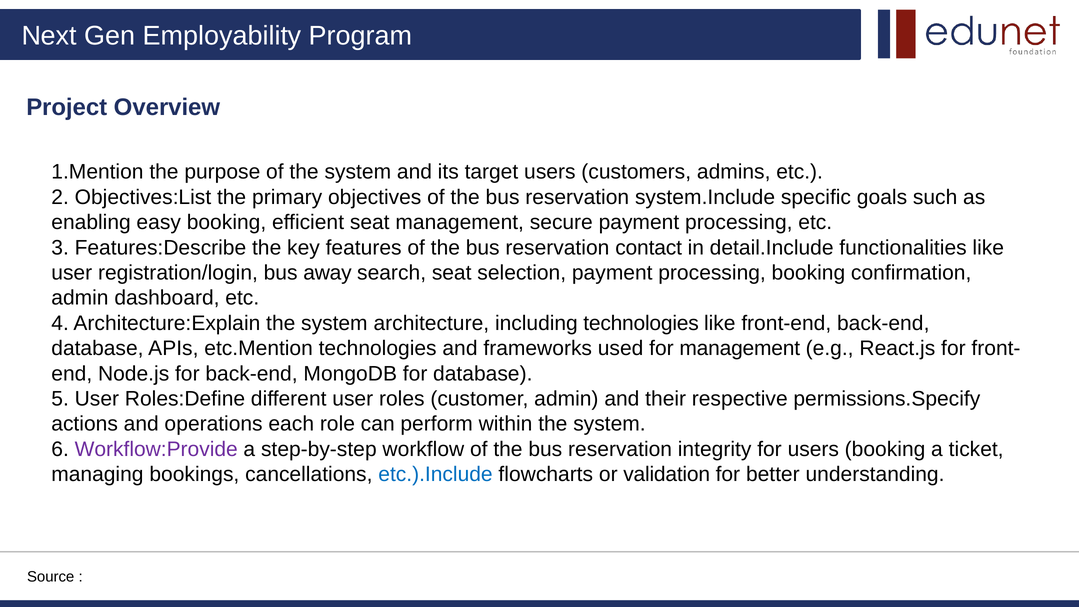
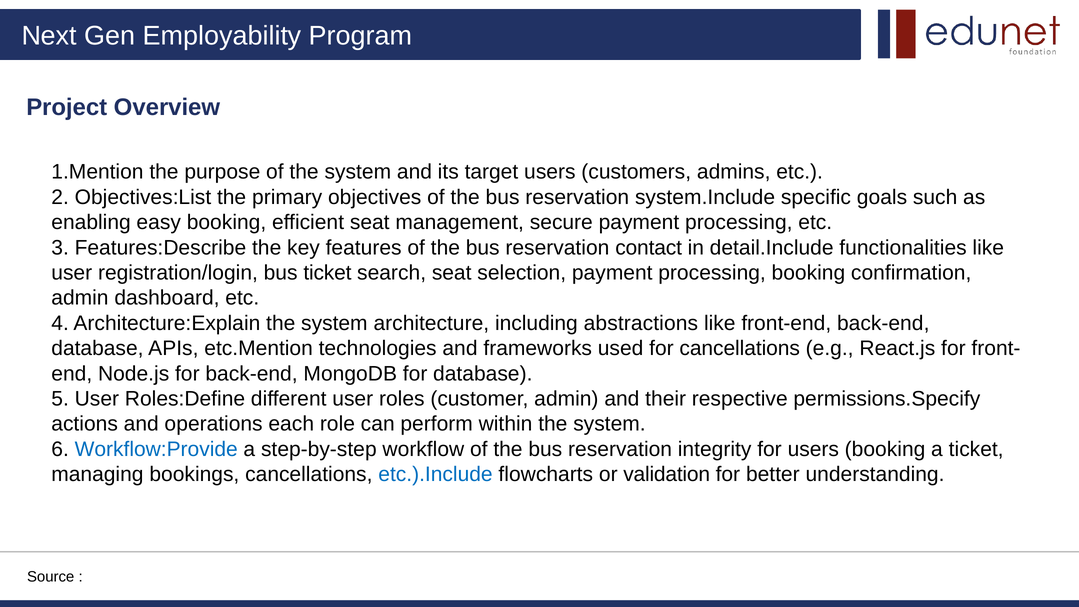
bus away: away -> ticket
including technologies: technologies -> abstractions
for management: management -> cancellations
Workflow:Provide colour: purple -> blue
